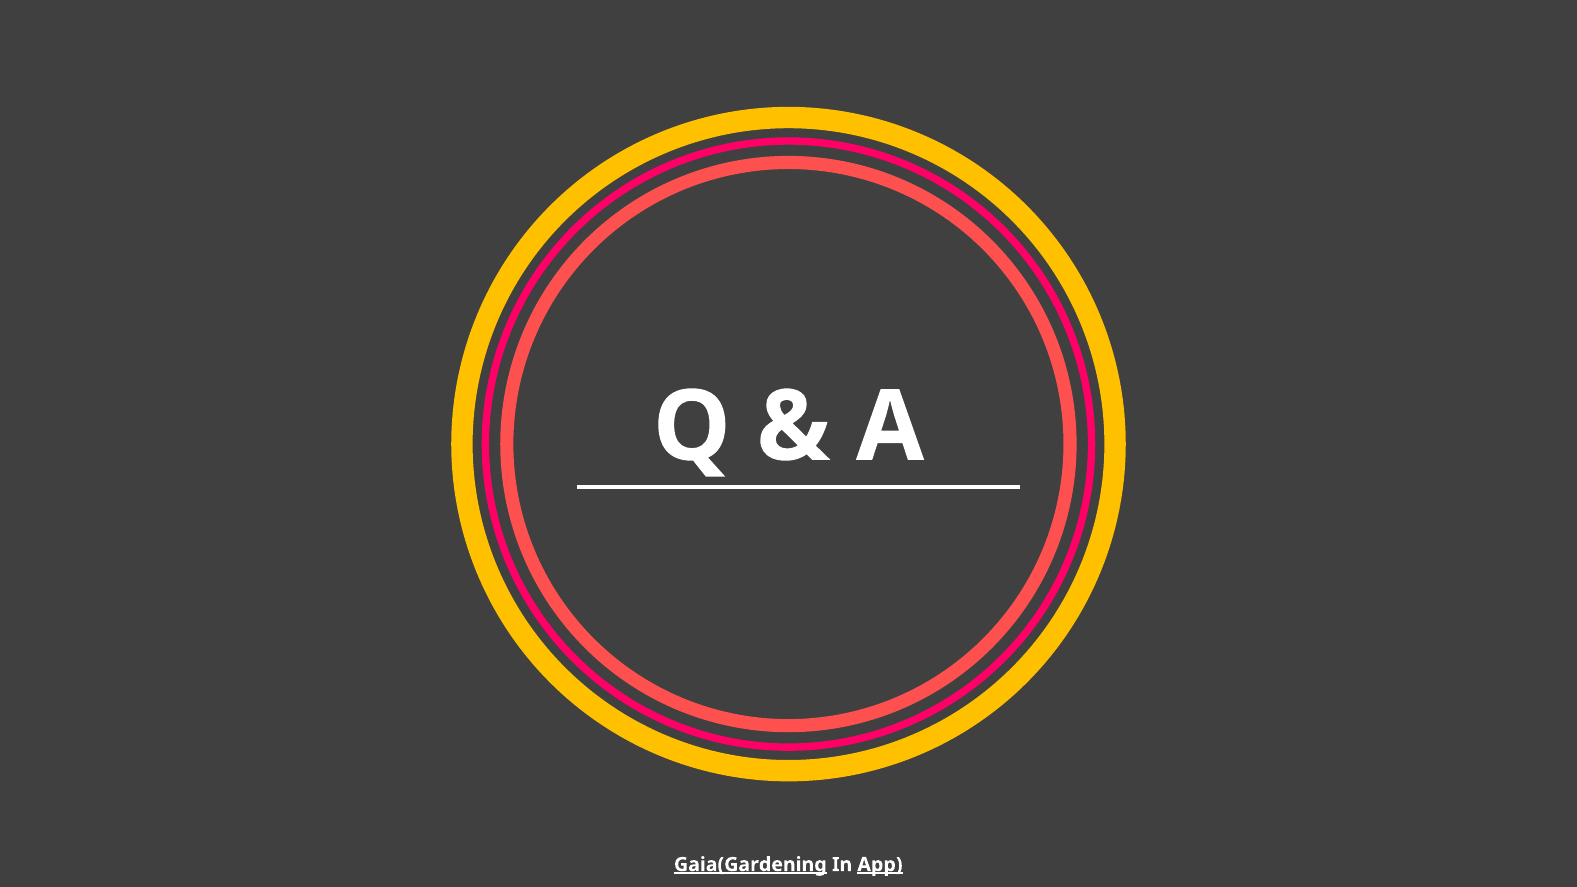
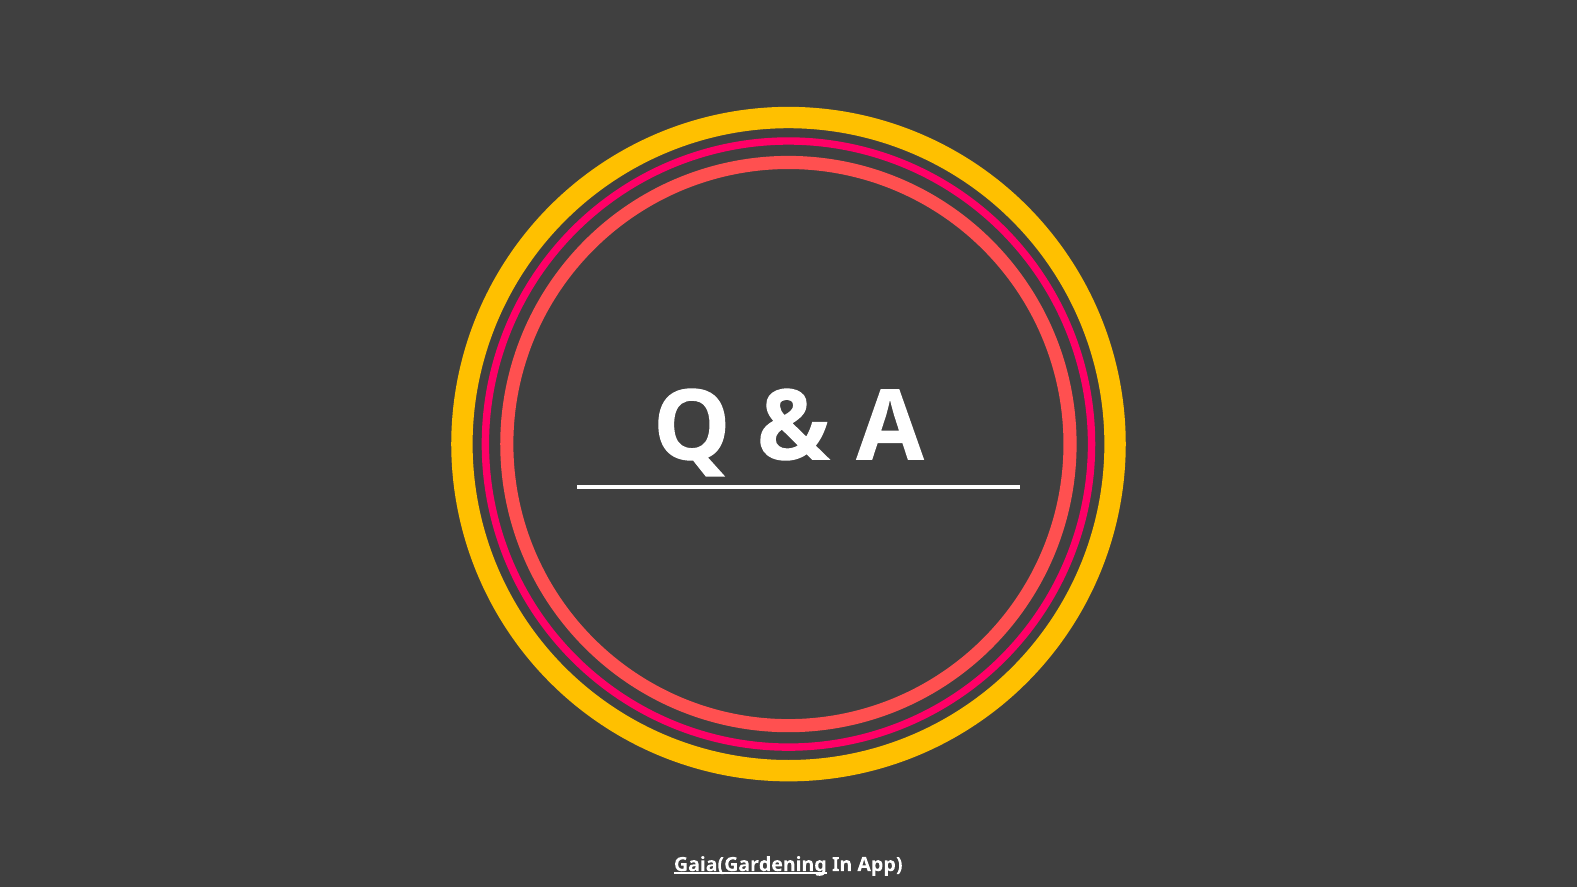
App underline: present -> none
